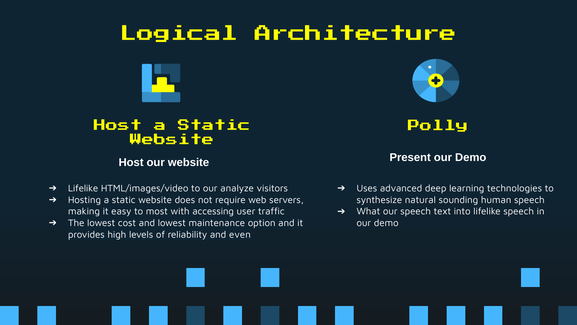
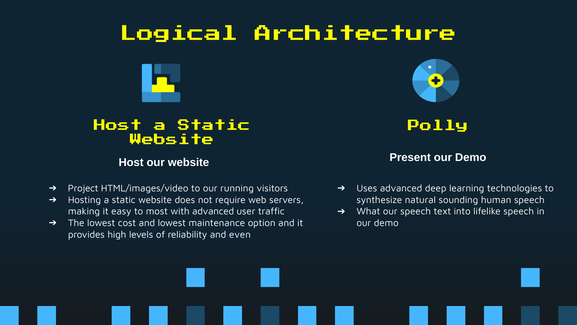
Lifelike at (83, 188): Lifelike -> Project
analyze: analyze -> running
with accessing: accessing -> advanced
